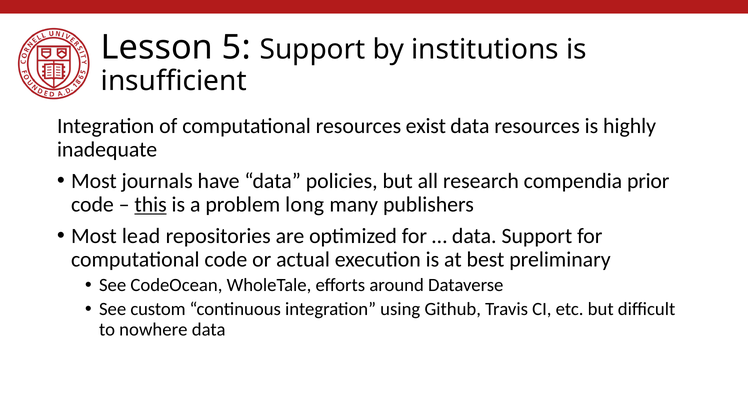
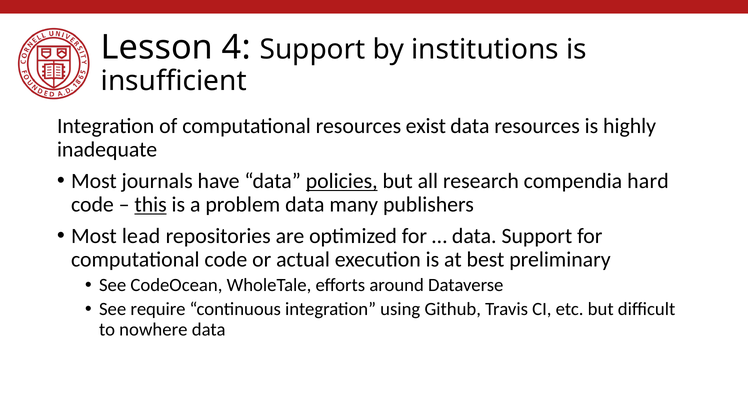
5: 5 -> 4
policies underline: none -> present
prior: prior -> hard
problem long: long -> data
custom: custom -> require
